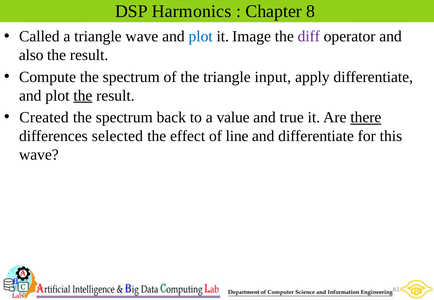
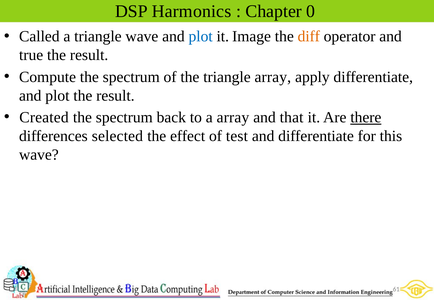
8: 8 -> 0
diff colour: purple -> orange
also: also -> true
triangle input: input -> array
the at (83, 96) underline: present -> none
a value: value -> array
true: true -> that
line: line -> test
